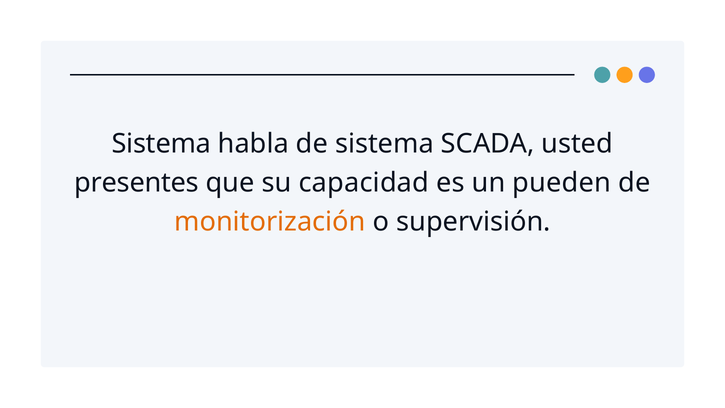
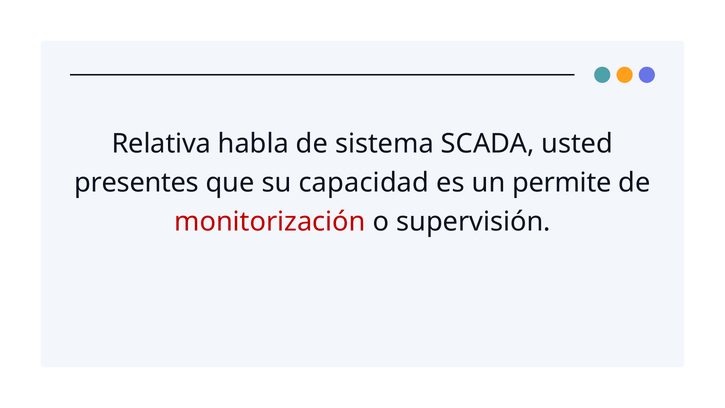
Sistema at (161, 143): Sistema -> Relativa
pueden: pueden -> permite
monitorización colour: orange -> red
